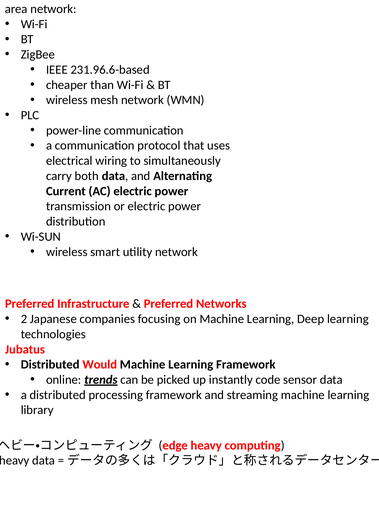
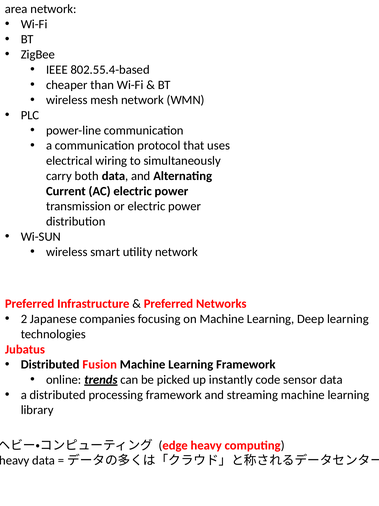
231.96.6-based: 231.96.6-based -> 802.55.4-based
Would: Would -> Fusion
